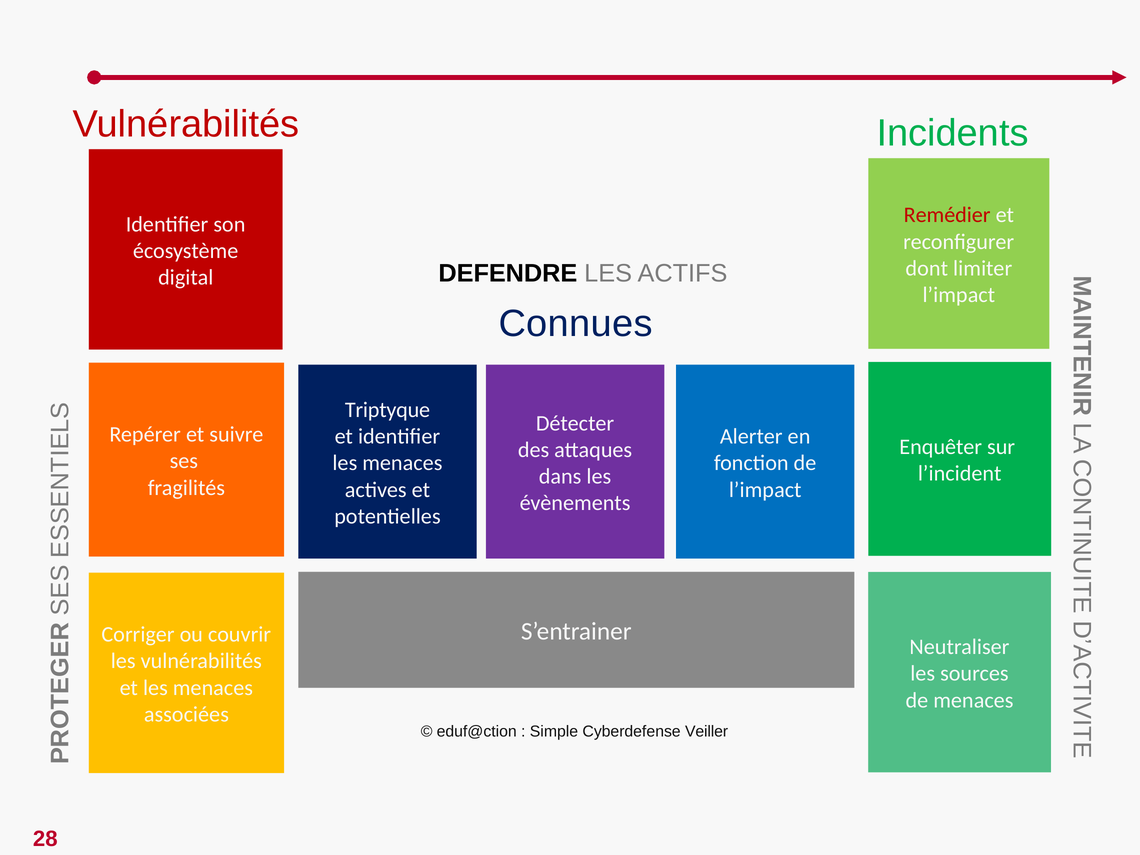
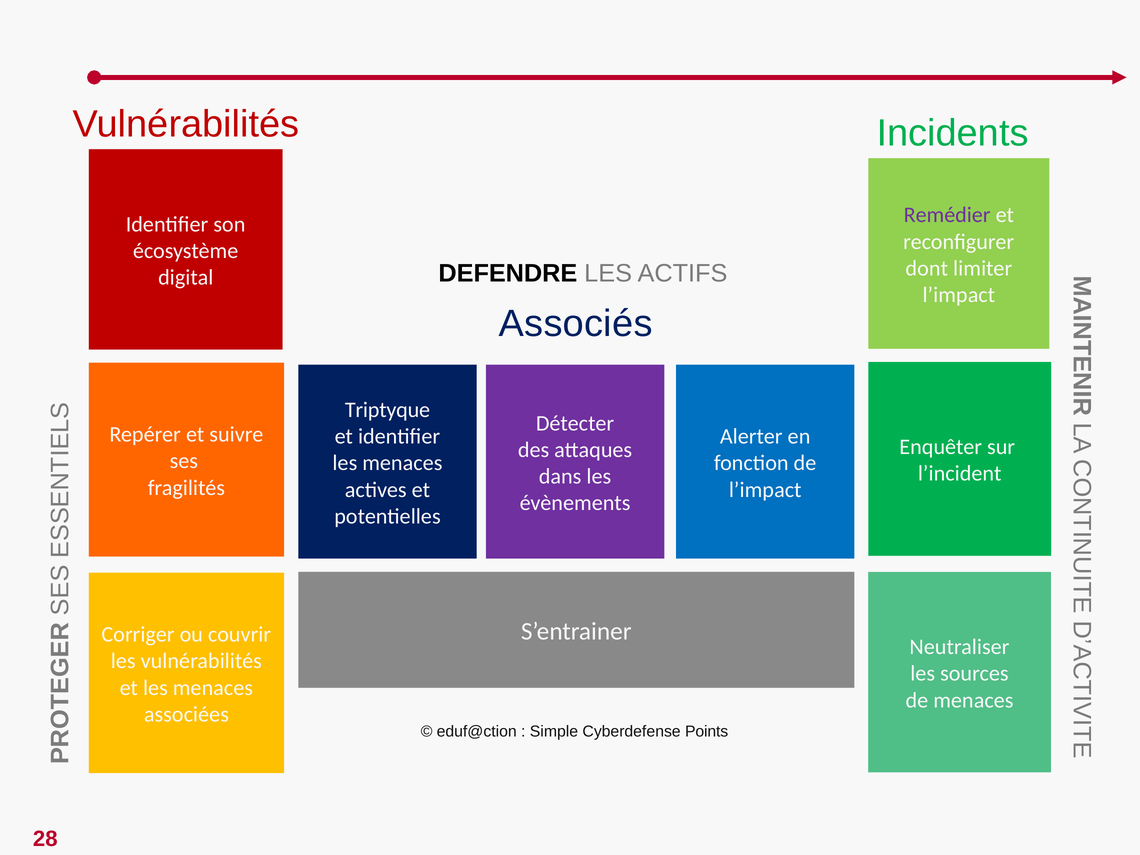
Remédier colour: red -> purple
Connues: Connues -> Associés
Veiller: Veiller -> Points
